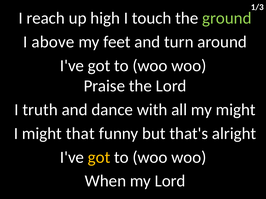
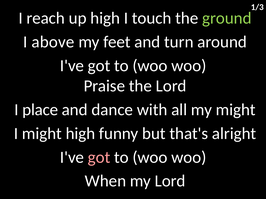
truth: truth -> place
might that: that -> high
got at (99, 158) colour: yellow -> pink
